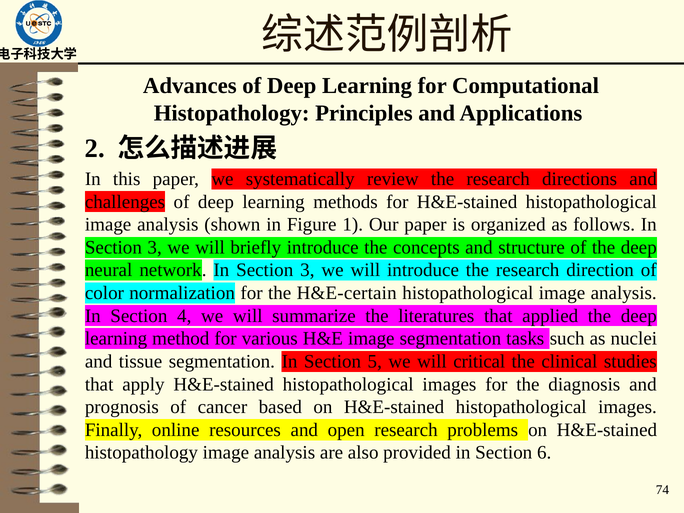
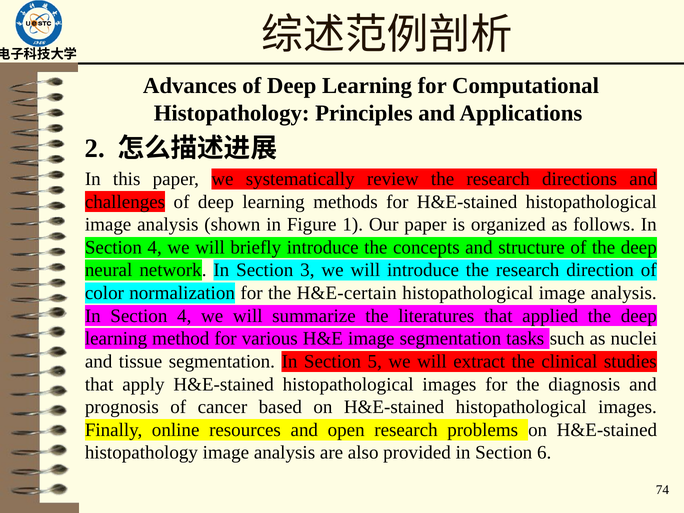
3 at (155, 247): 3 -> 4
critical: critical -> extract
